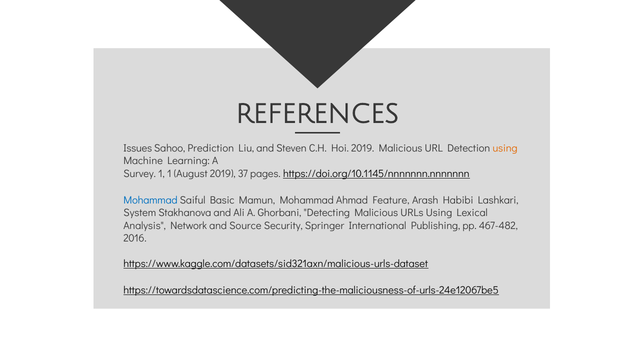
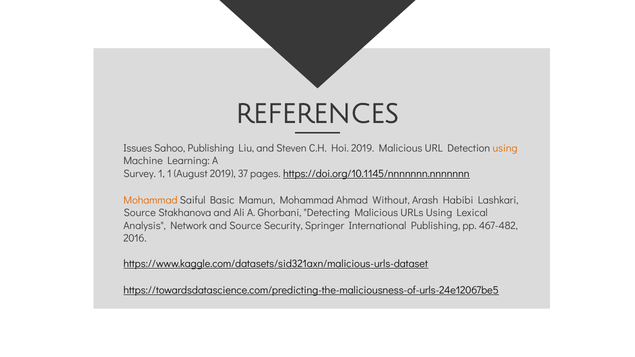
Sahoo Prediction: Prediction -> Publishing
Mohammad at (150, 200) colour: blue -> orange
Feature: Feature -> Without
System at (140, 213): System -> Source
